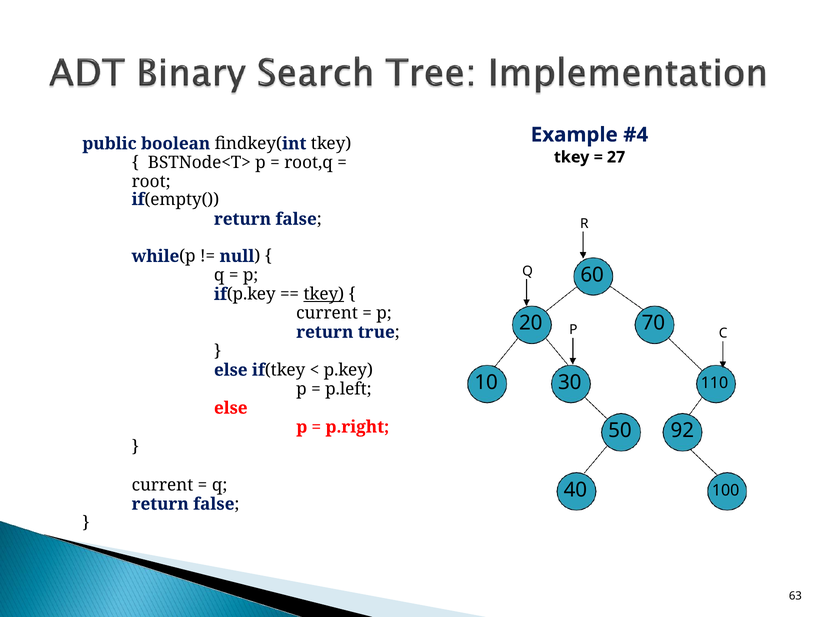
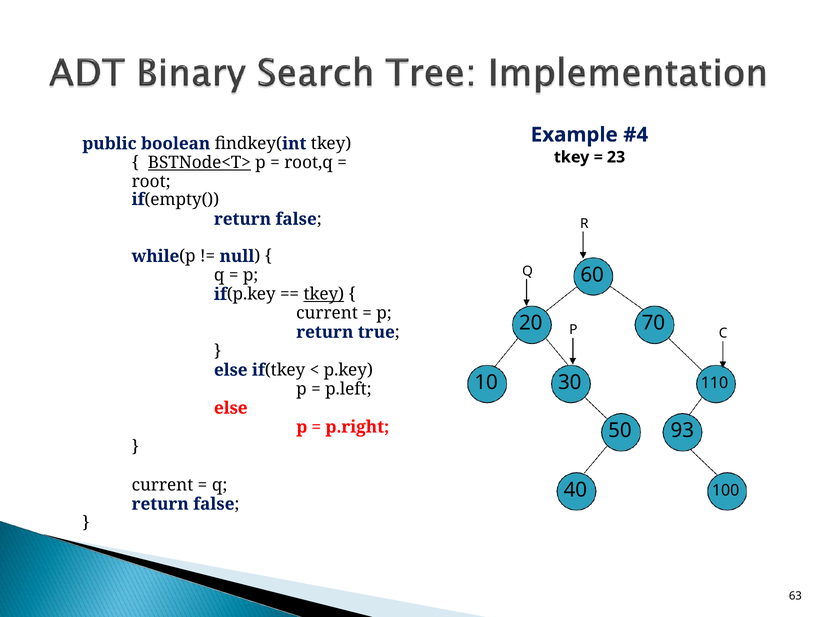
27: 27 -> 23
BSTNode<T> underline: none -> present
92: 92 -> 93
